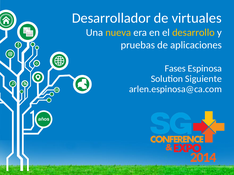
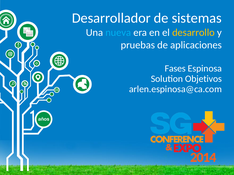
virtuales: virtuales -> sistemas
nueva colour: yellow -> light blue
Siguiente: Siguiente -> Objetivos
